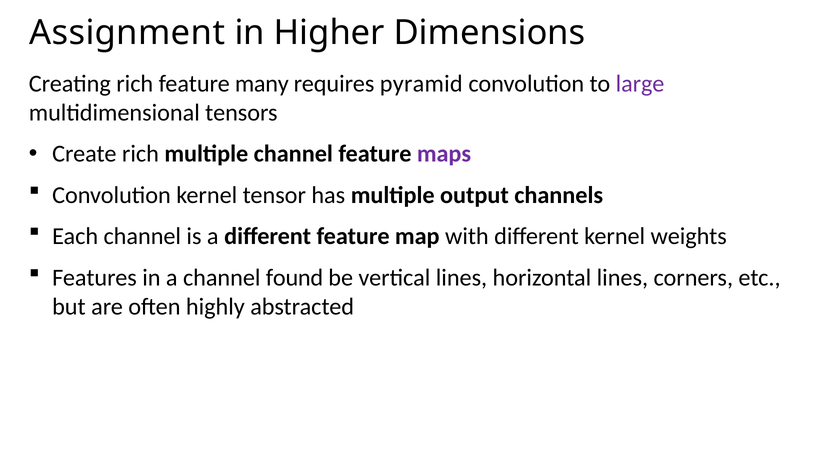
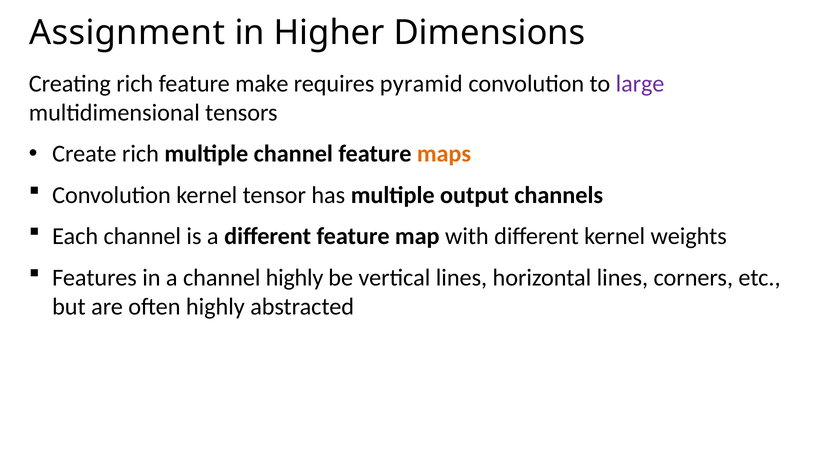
many: many -> make
maps colour: purple -> orange
channel found: found -> highly
